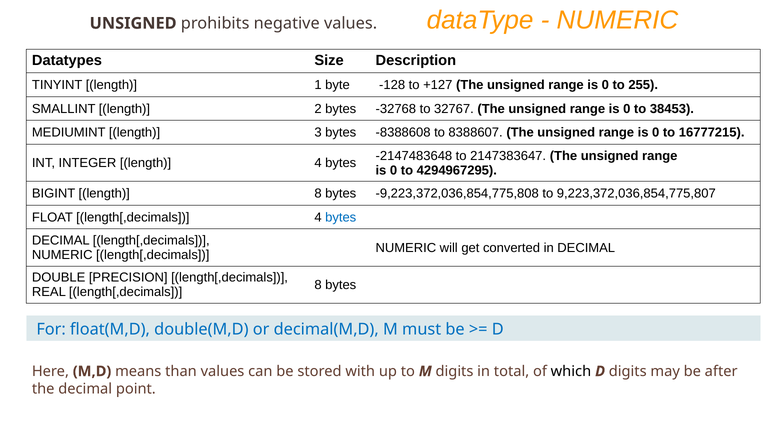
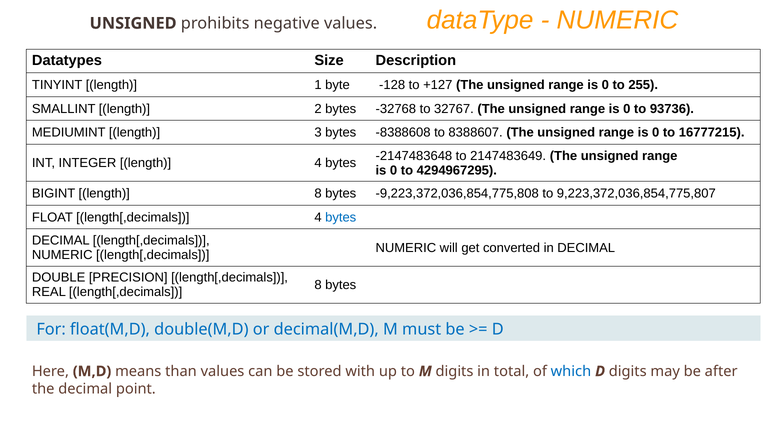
38453: 38453 -> 93736
2147383647: 2147383647 -> 2147483649
which colour: black -> blue
